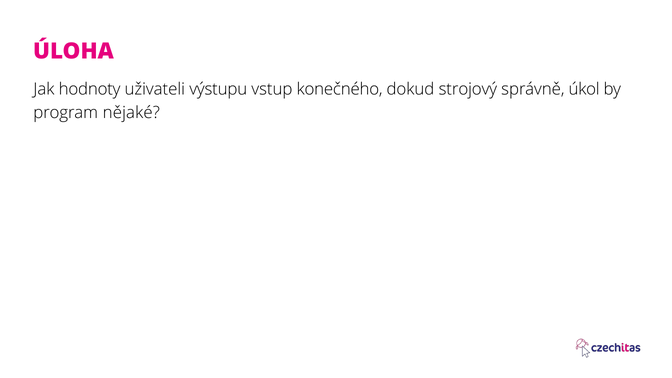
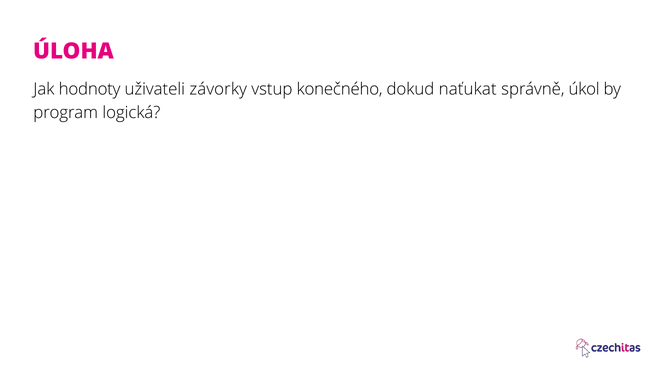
výstupu: výstupu -> závorky
strojový: strojový -> naťukat
nějaké: nějaké -> logická
